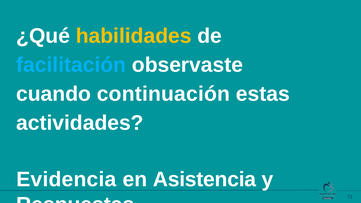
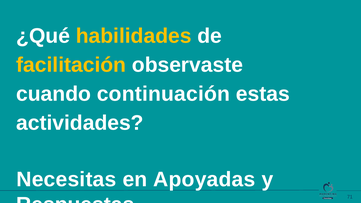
facilitación colour: light blue -> yellow
Evidencia: Evidencia -> Necesitas
Asistencia: Asistencia -> Apoyadas
